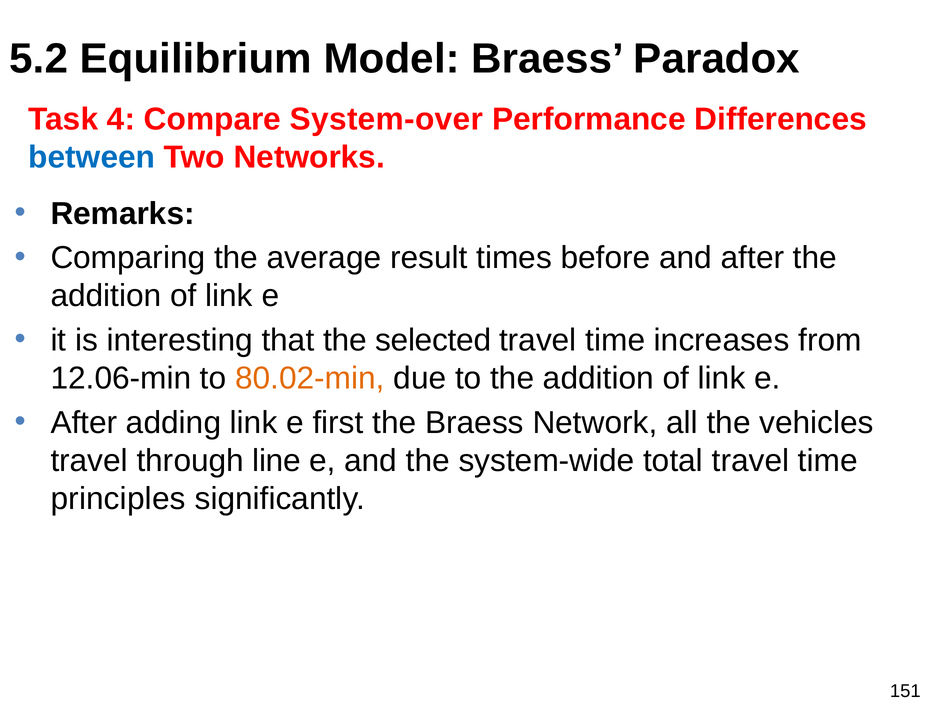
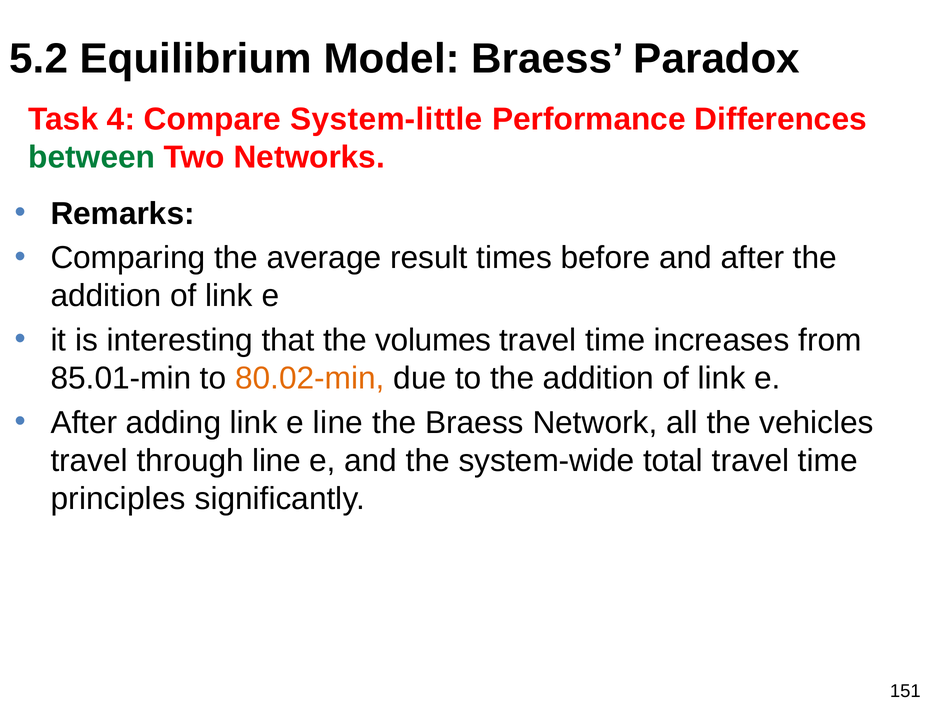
System-over: System-over -> System-little
between colour: blue -> green
selected: selected -> volumes
12.06-min: 12.06-min -> 85.01-min
e first: first -> line
